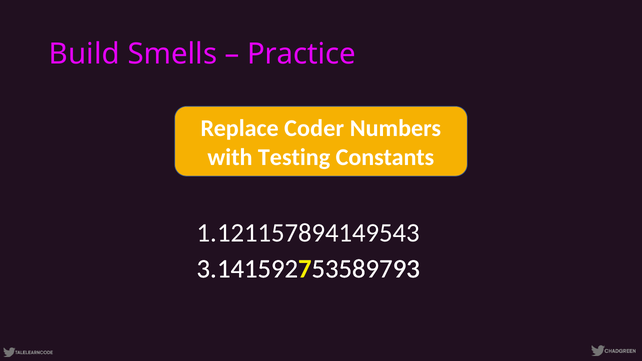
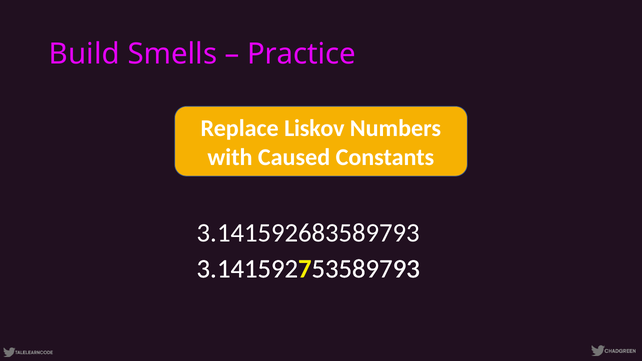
Coder: Coder -> Liskov
Testing: Testing -> Caused
1.121157894149543: 1.121157894149543 -> 3.141592683589793
